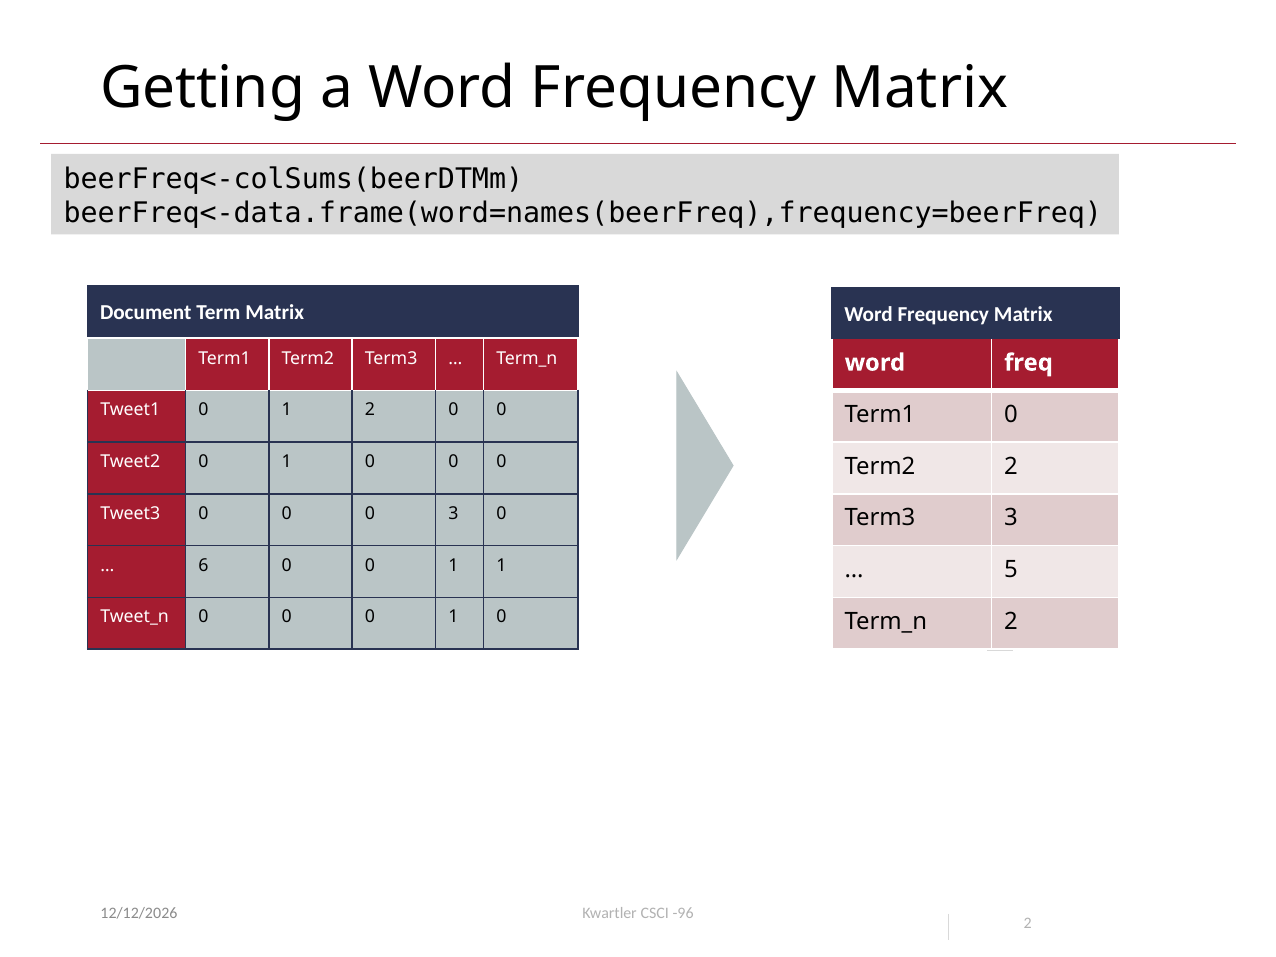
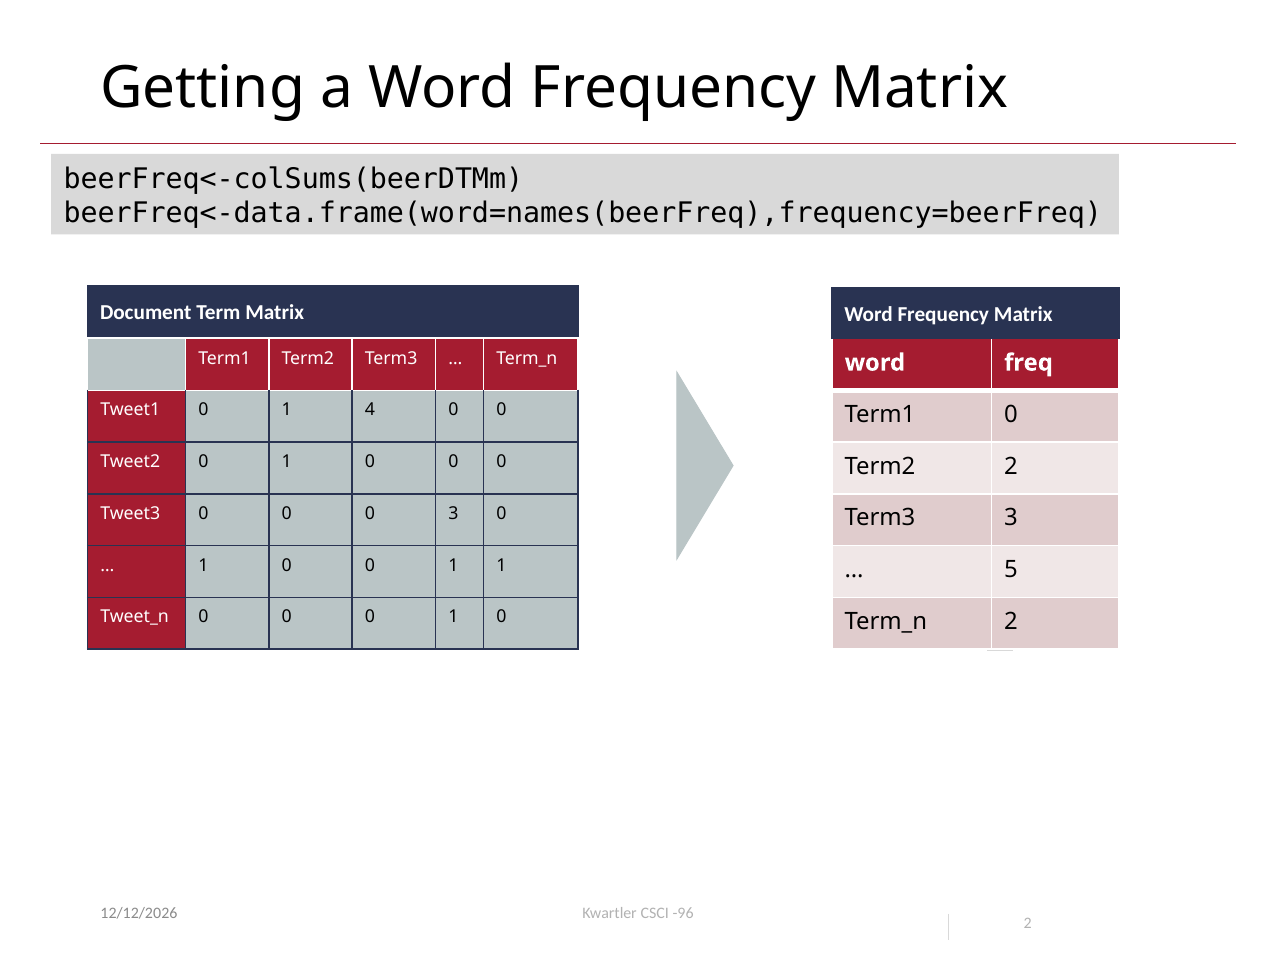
1 2: 2 -> 4
6 at (203, 565): 6 -> 1
